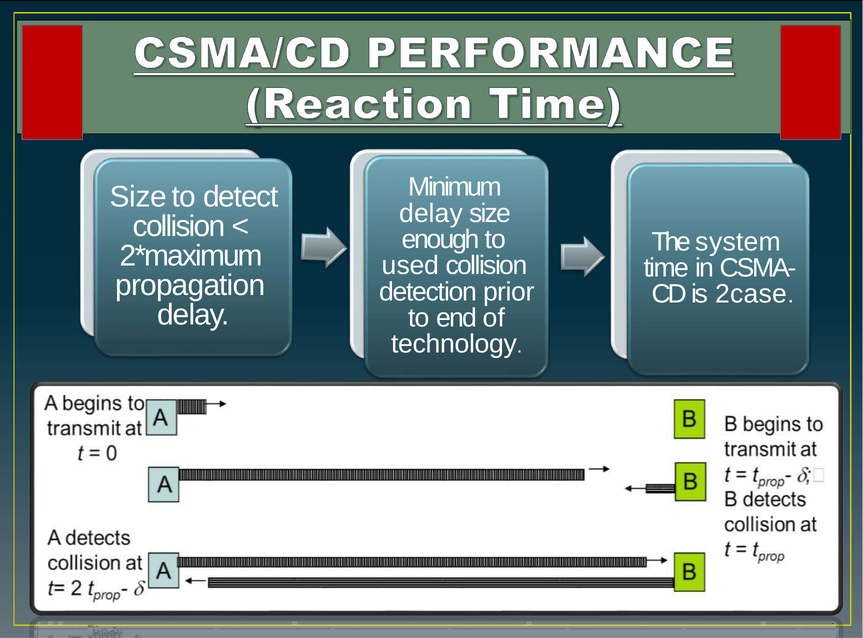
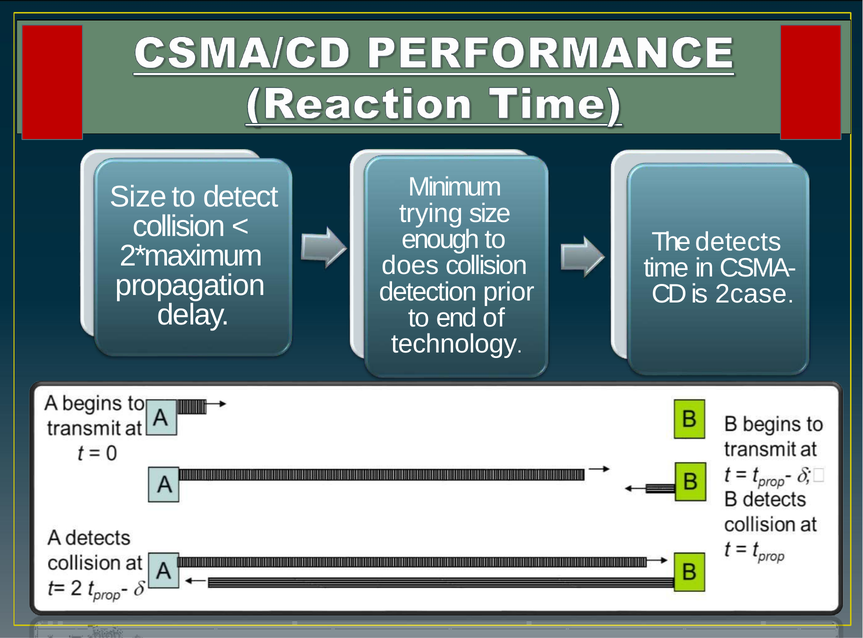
delay at (431, 214): delay -> trying
system: system -> detects
used: used -> does
